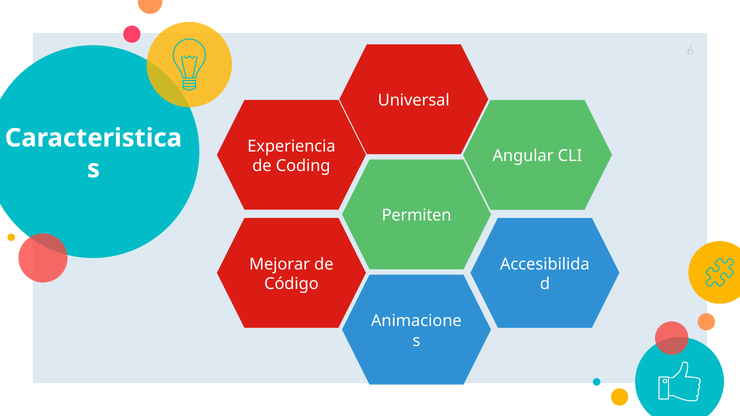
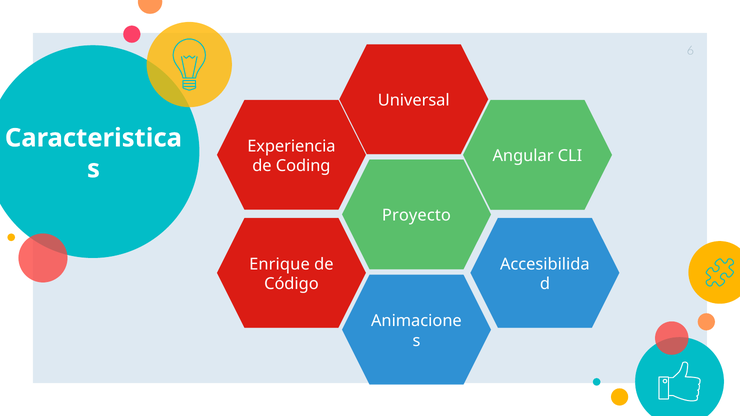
Permiten: Permiten -> Proyecto
Mejorar: Mejorar -> Enrique
